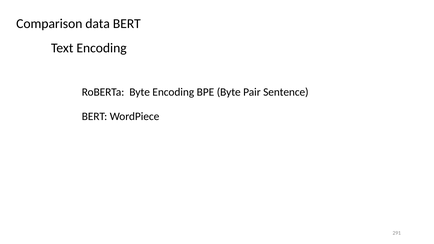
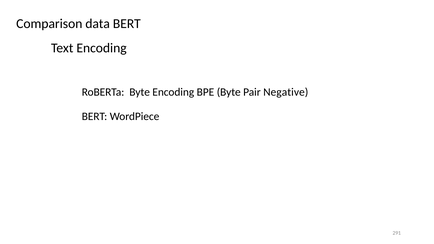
Sentence: Sentence -> Negative
